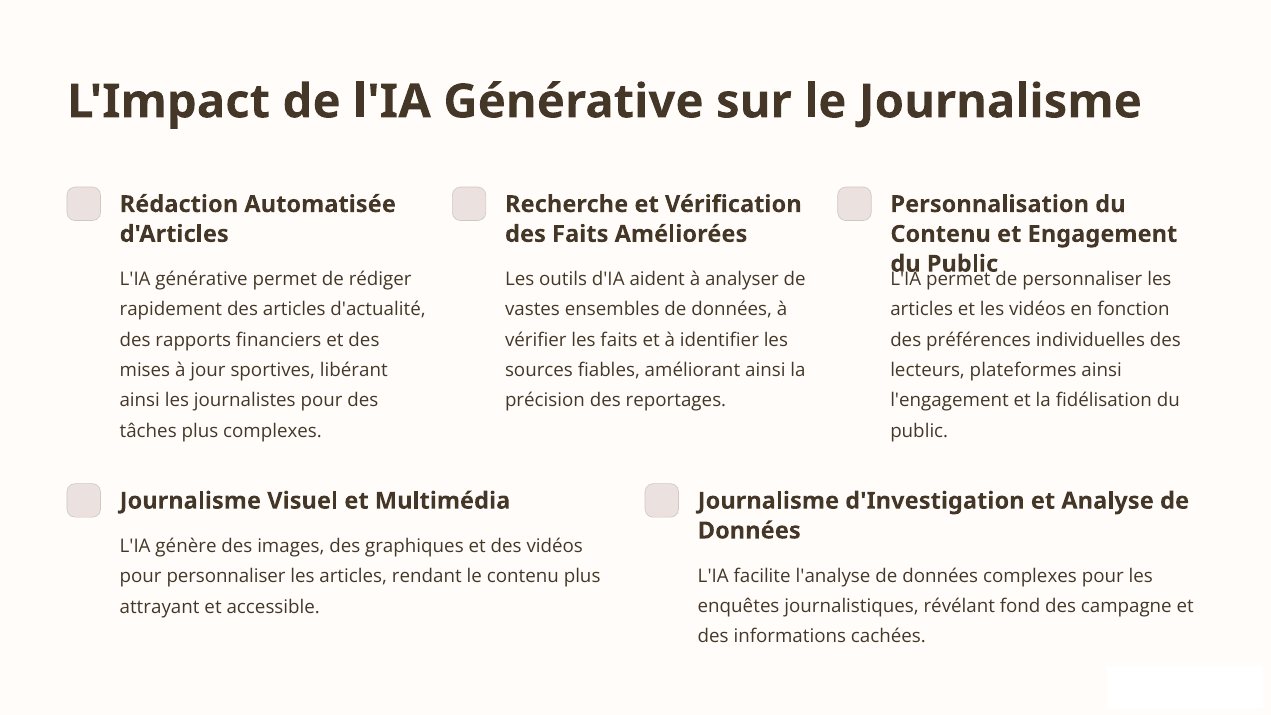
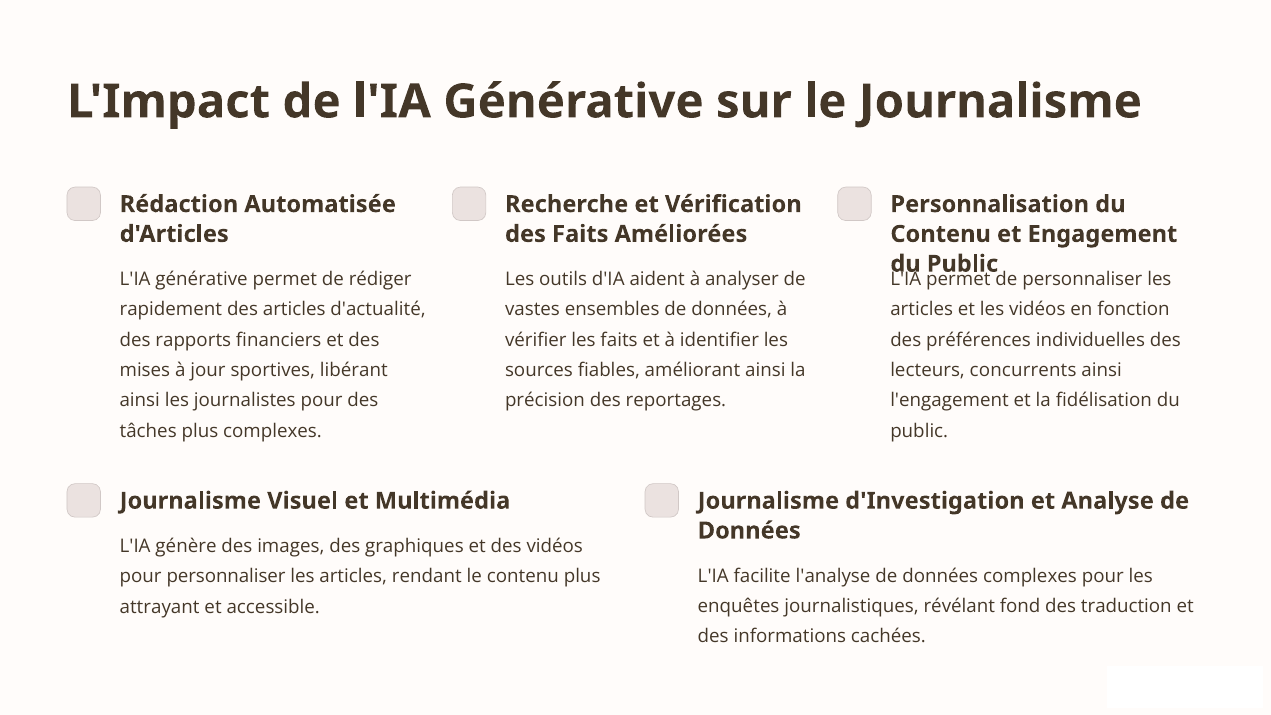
plateformes: plateformes -> concurrents
campagne: campagne -> traduction
